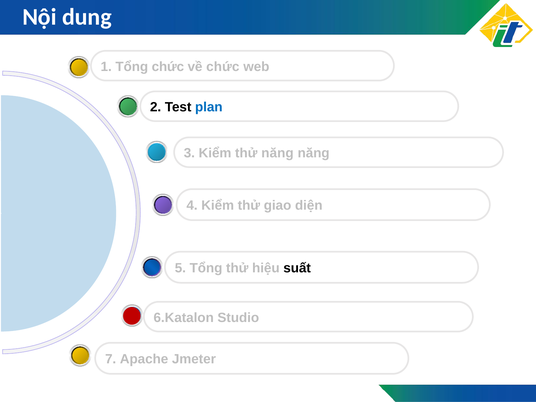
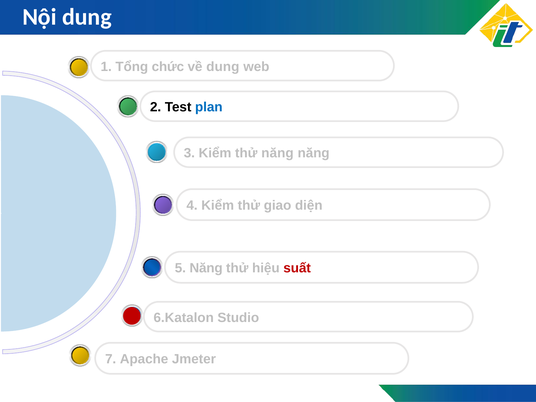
về chức: chức -> dung
5 Tổng: Tổng -> Năng
suất colour: black -> red
